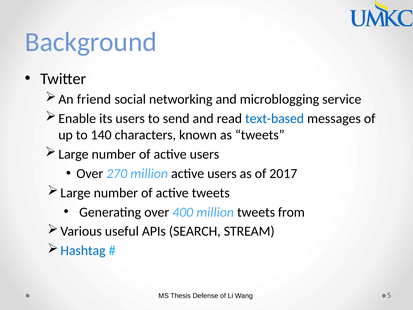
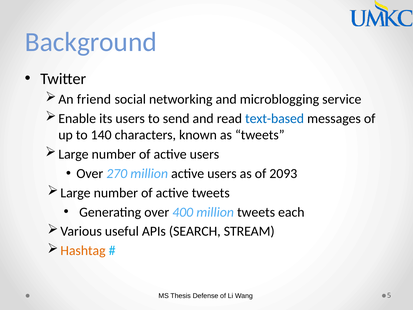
2017: 2017 -> 2093
from: from -> each
Hashtag colour: blue -> orange
